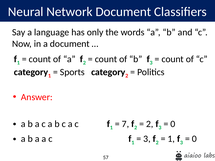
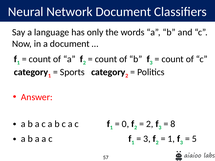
7: 7 -> 0
0 at (173, 124): 0 -> 8
0 at (194, 139): 0 -> 5
